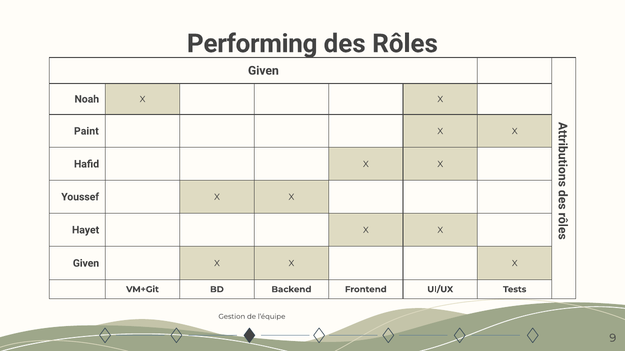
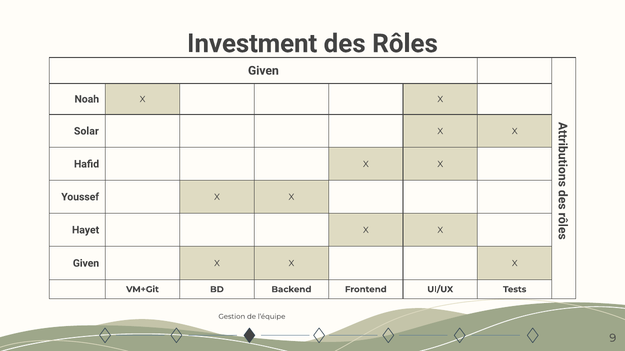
Performing: Performing -> Investment
Paint: Paint -> Solar
